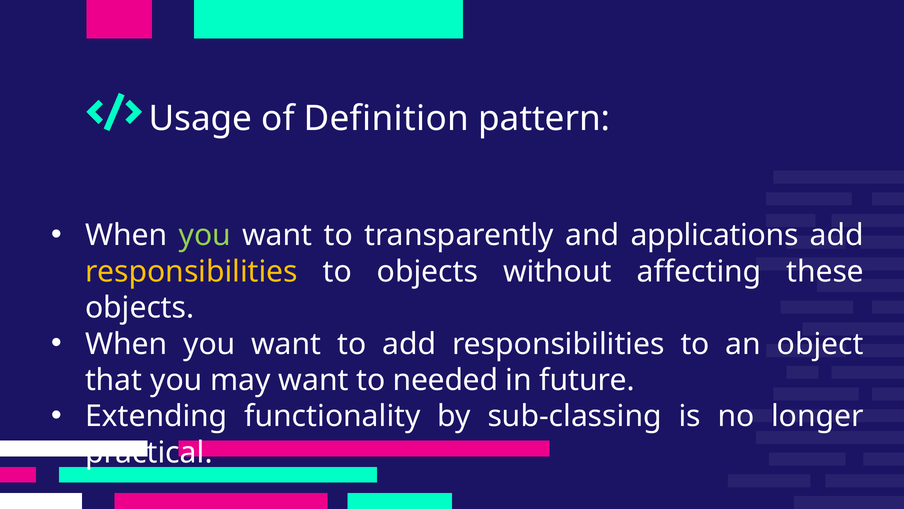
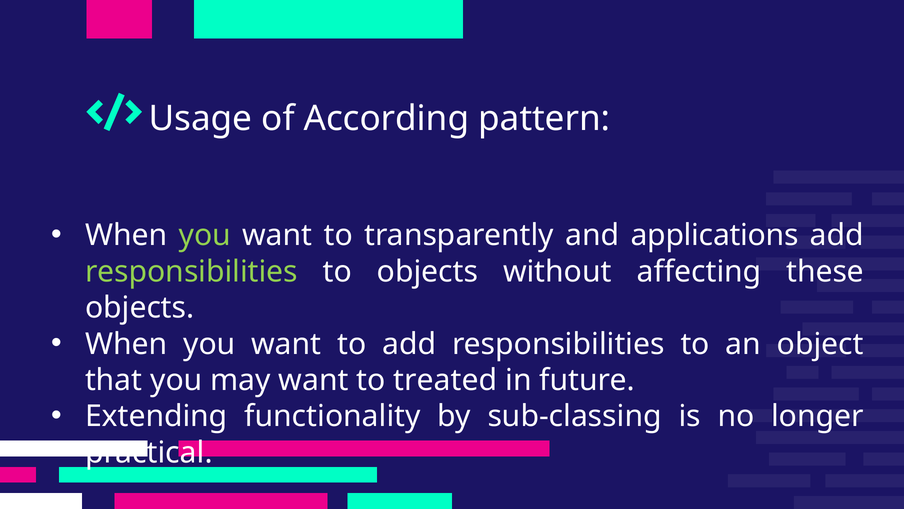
Definition: Definition -> According
responsibilities at (191, 271) colour: yellow -> light green
needed: needed -> treated
